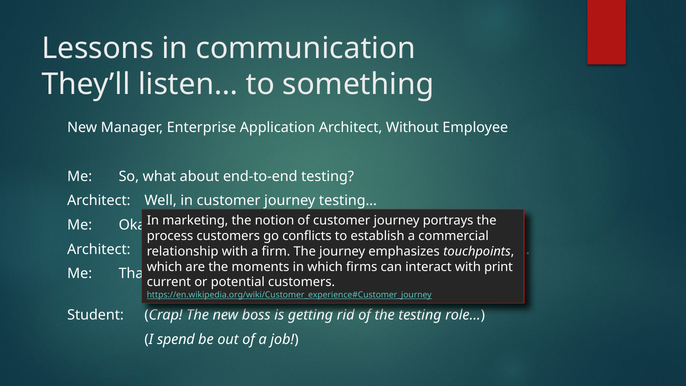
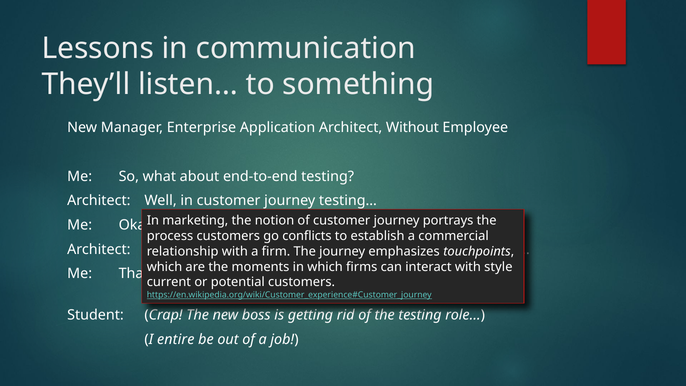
print: print -> style
spend: spend -> entire
